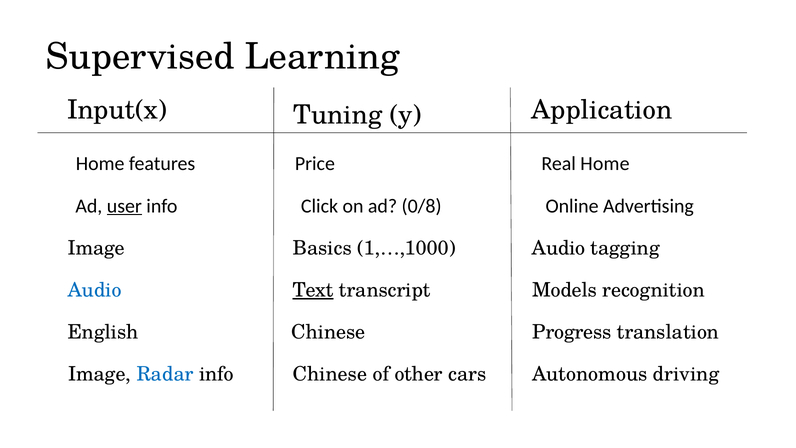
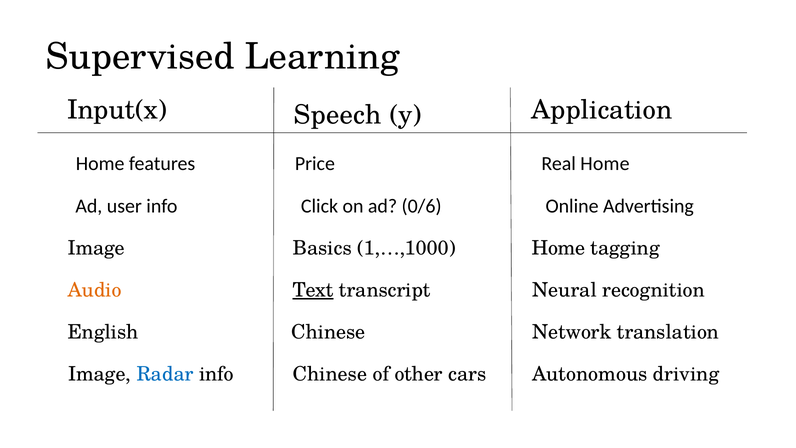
Tuning: Tuning -> Speech
user underline: present -> none
0/8: 0/8 -> 0/6
1,…,1000 Audio: Audio -> Home
Audio at (95, 290) colour: blue -> orange
Models: Models -> Neural
Progress: Progress -> Network
